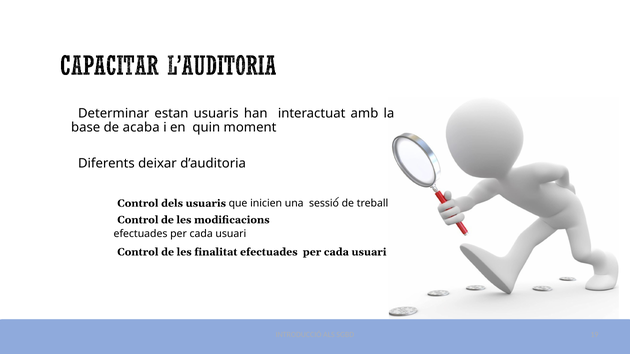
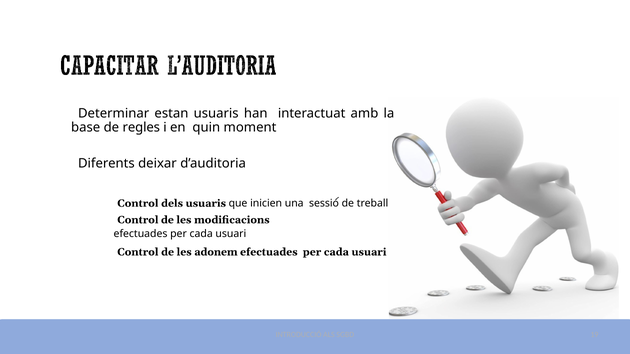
acaba: acaba -> regles
finalitat: finalitat -> adonem
